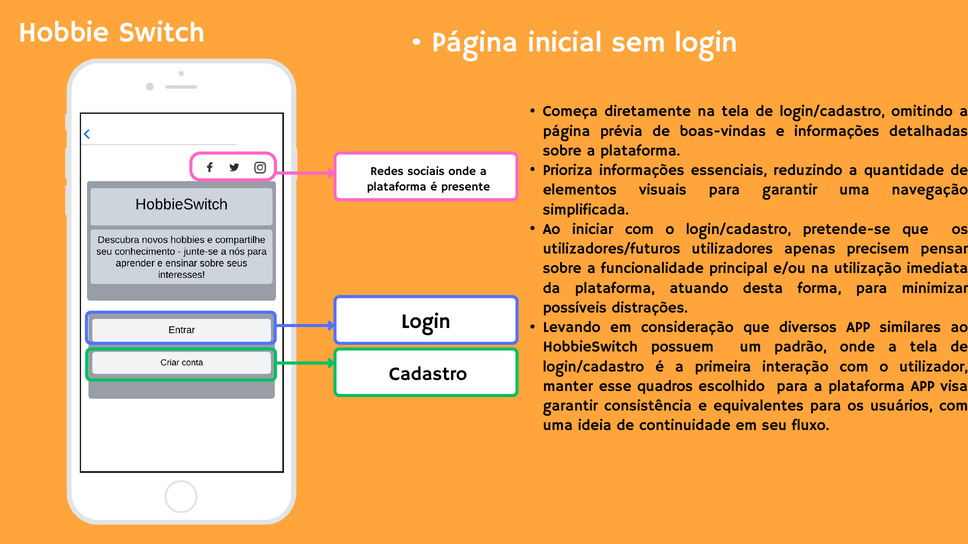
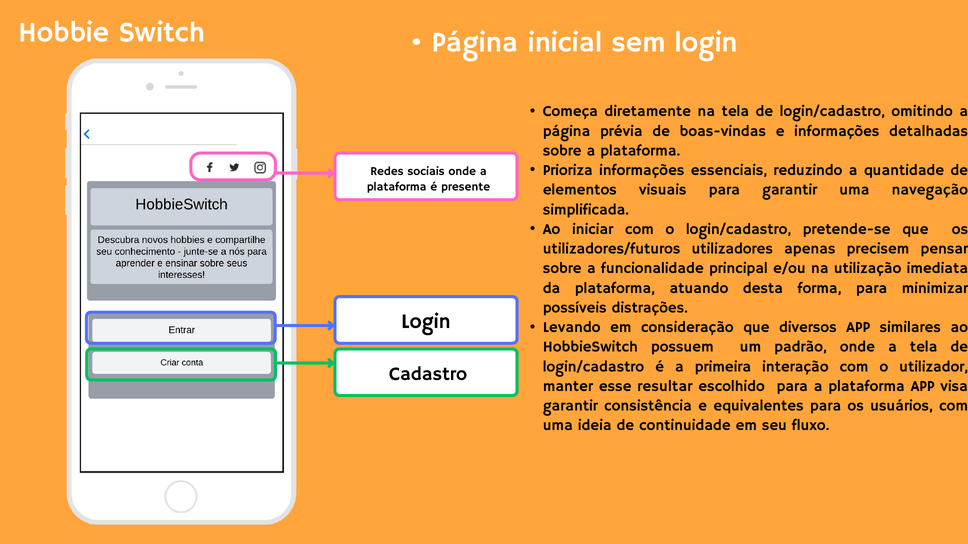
quadros: quadros -> resultar
